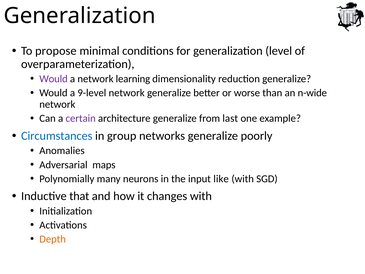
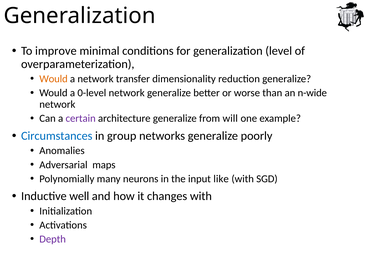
propose: propose -> improve
Would at (54, 79) colour: purple -> orange
learning: learning -> transfer
9-level: 9-level -> 0-level
last: last -> will
that: that -> well
Depth colour: orange -> purple
